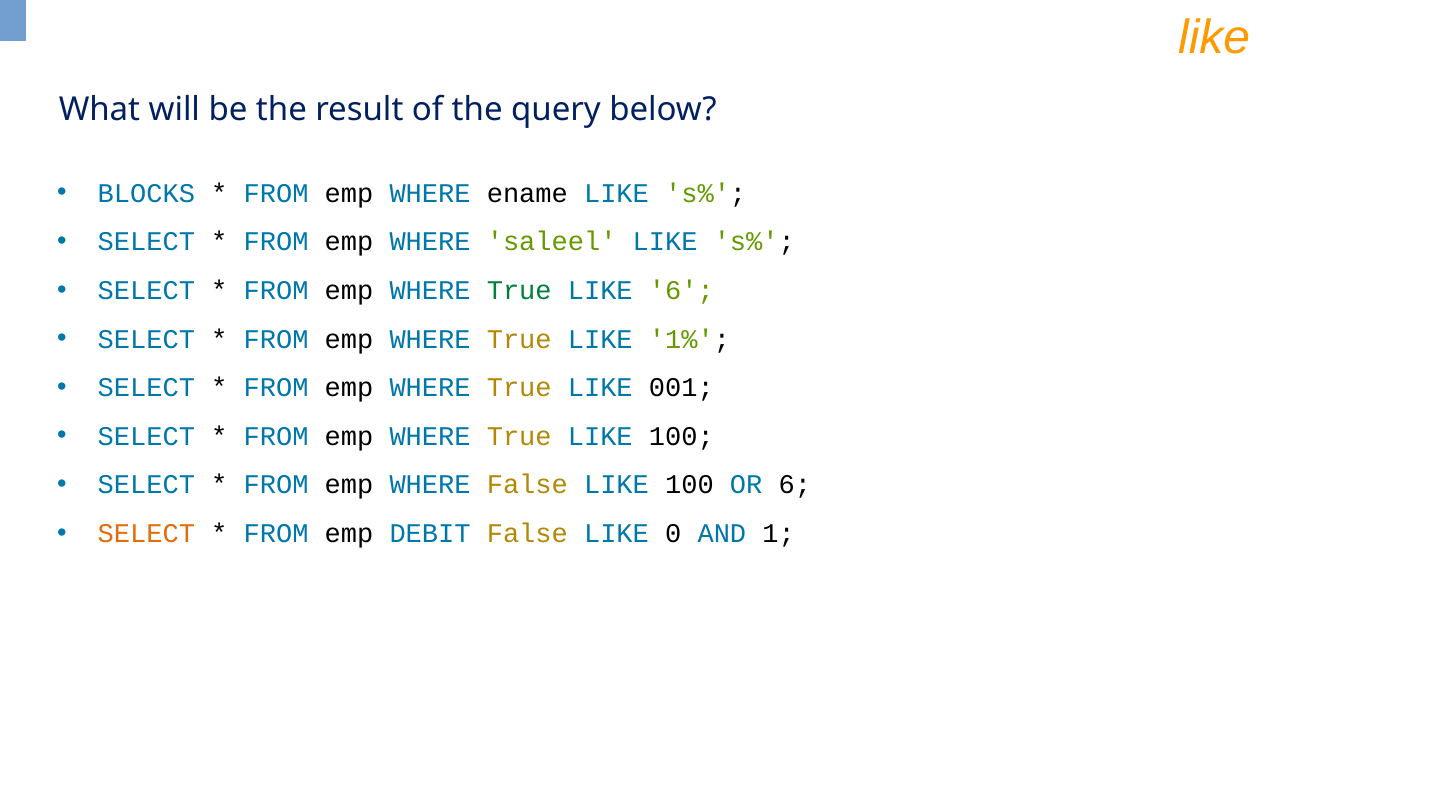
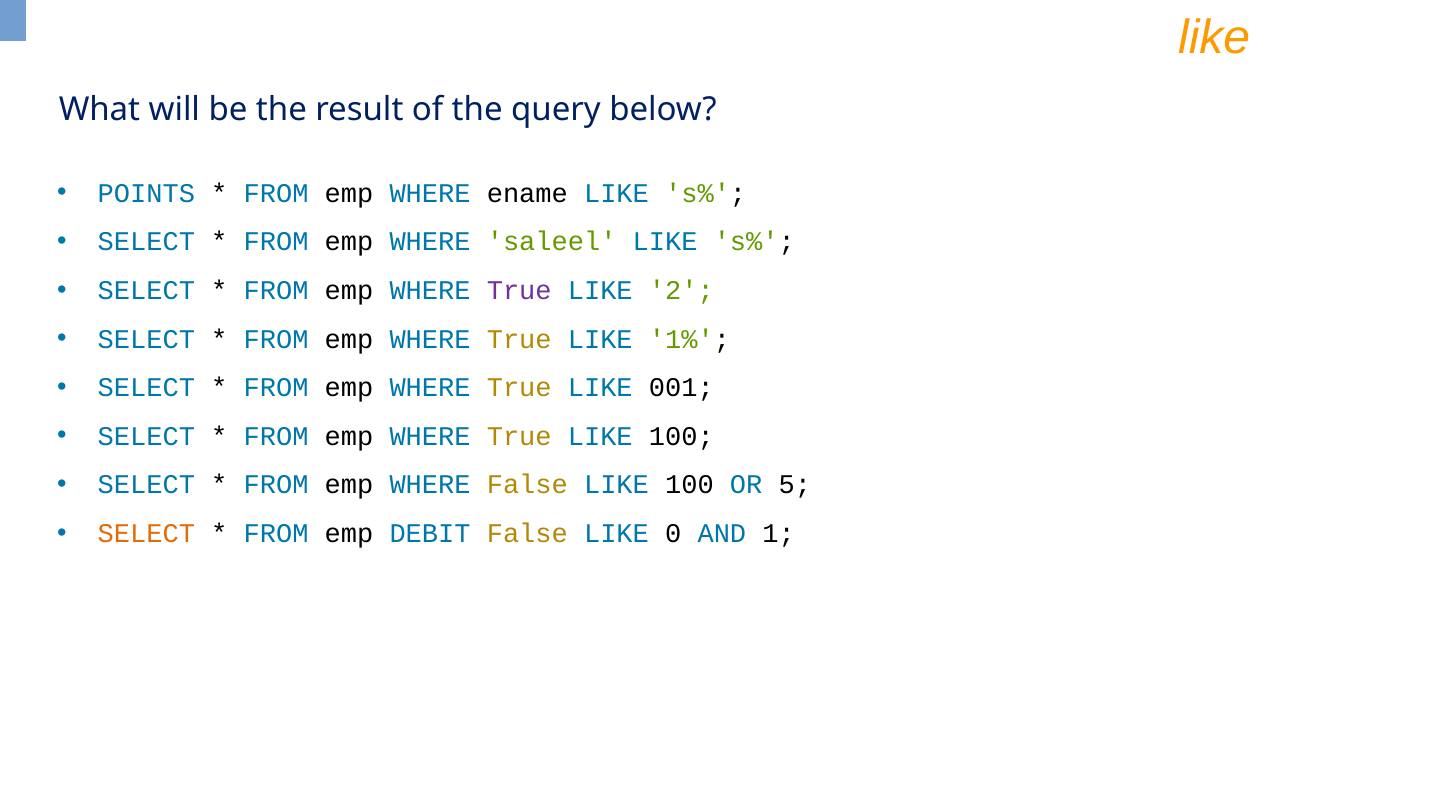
BLOCKS: BLOCKS -> POINTS
True at (519, 291) colour: green -> purple
LIKE 6: 6 -> 2
OR 6: 6 -> 5
